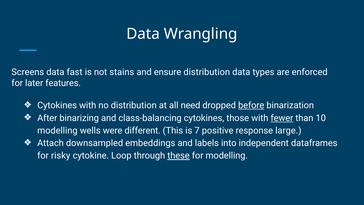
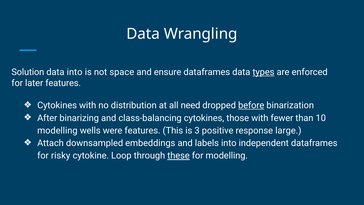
Screens: Screens -> Solution
data fast: fast -> into
stains: stains -> space
ensure distribution: distribution -> dataframes
types underline: none -> present
fewer underline: present -> none
were different: different -> features
7: 7 -> 3
